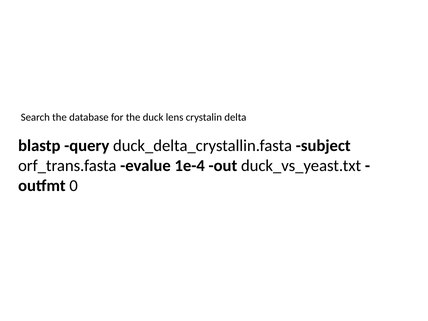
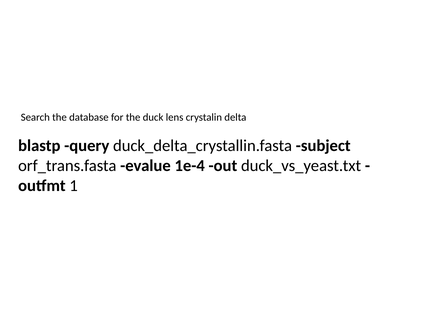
0: 0 -> 1
